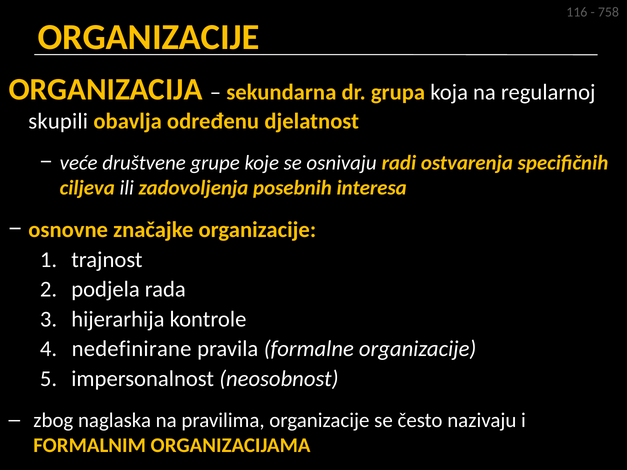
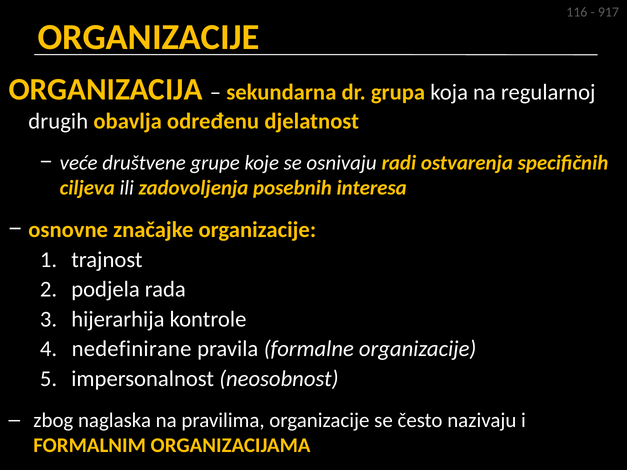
758: 758 -> 917
skupili: skupili -> drugih
